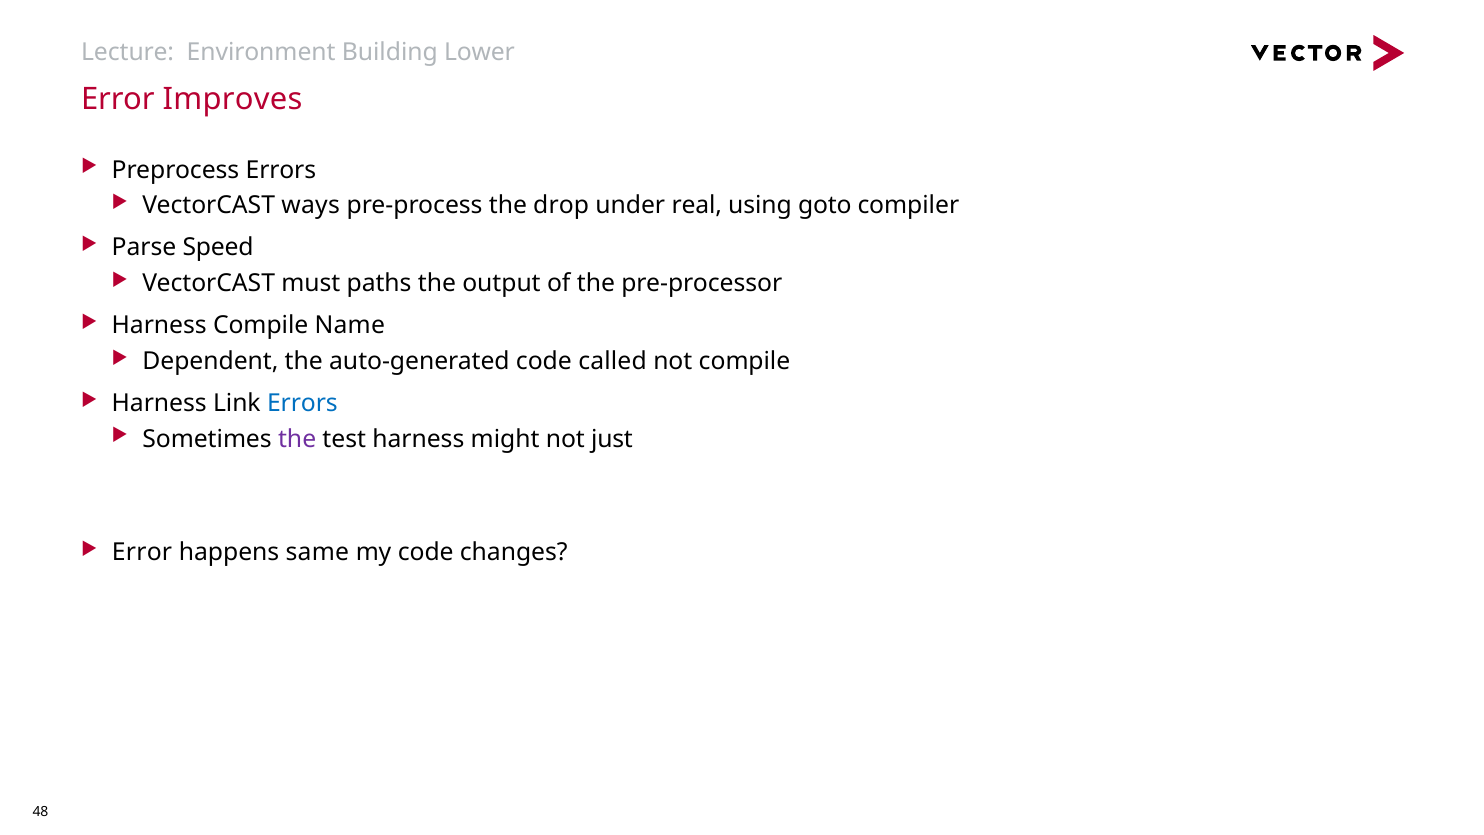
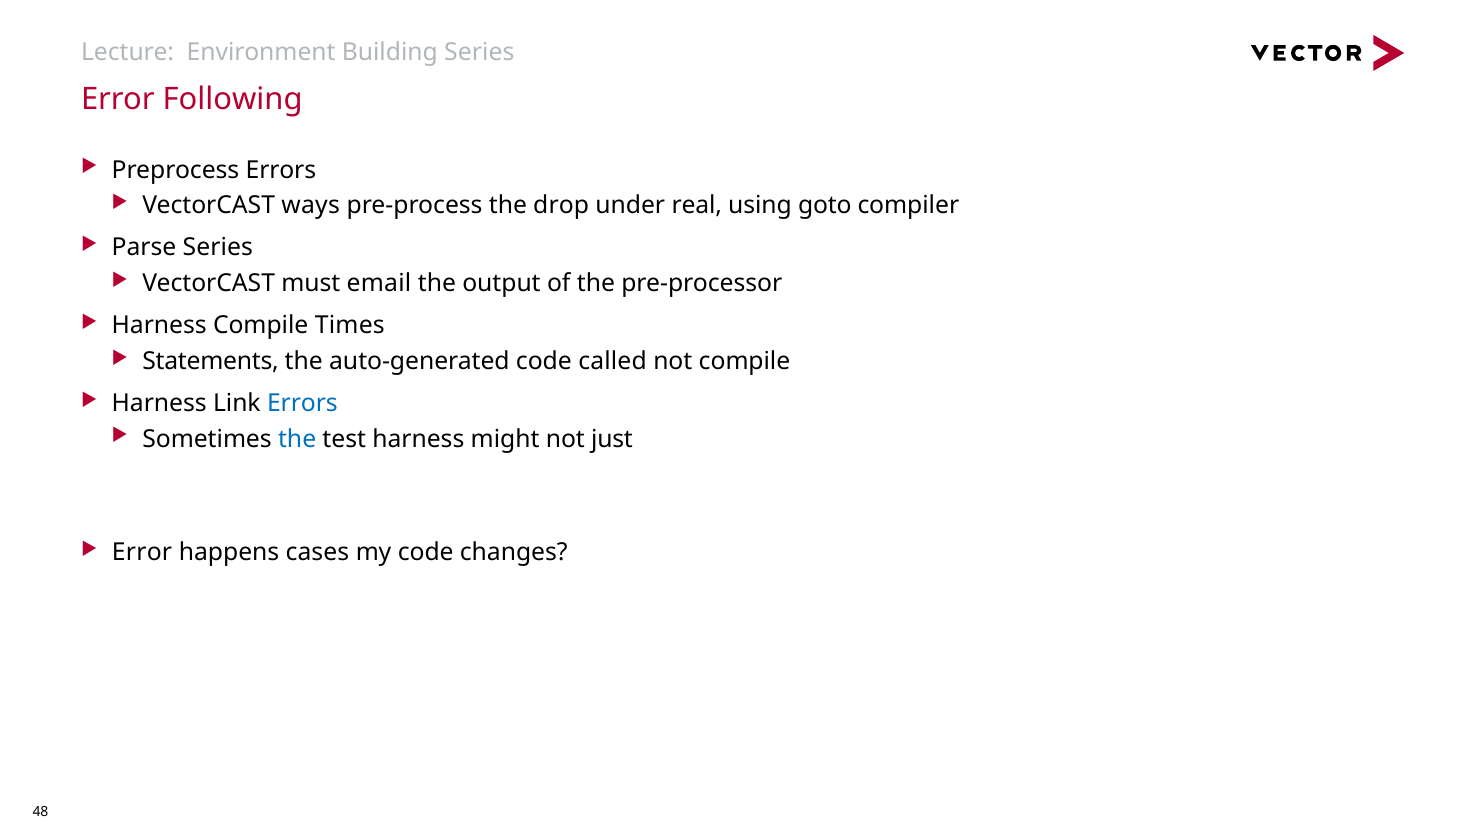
Building Lower: Lower -> Series
Improves: Improves -> Following
Parse Speed: Speed -> Series
paths: paths -> email
Name: Name -> Times
Dependent: Dependent -> Statements
the at (297, 439) colour: purple -> blue
same: same -> cases
